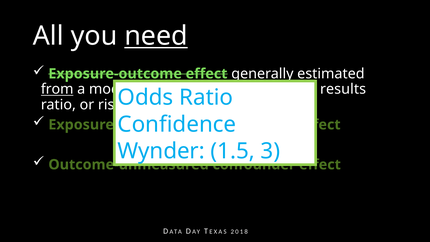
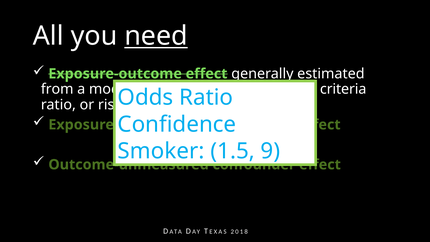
from underline: present -> none
results: results -> criteria
Wynder: Wynder -> Smoker
3: 3 -> 9
